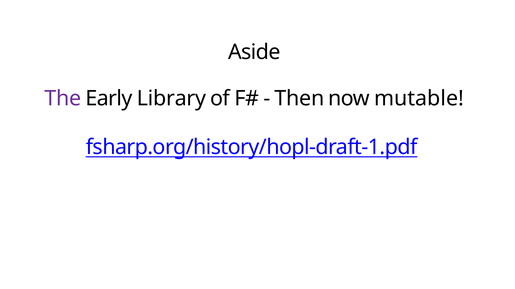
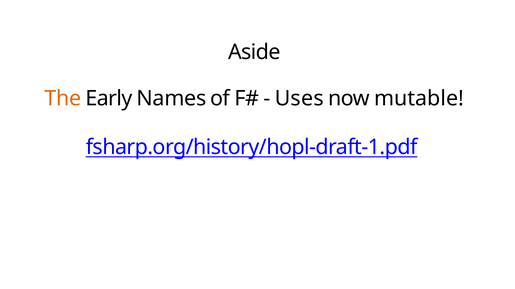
The colour: purple -> orange
Library: Library -> Names
Then: Then -> Uses
